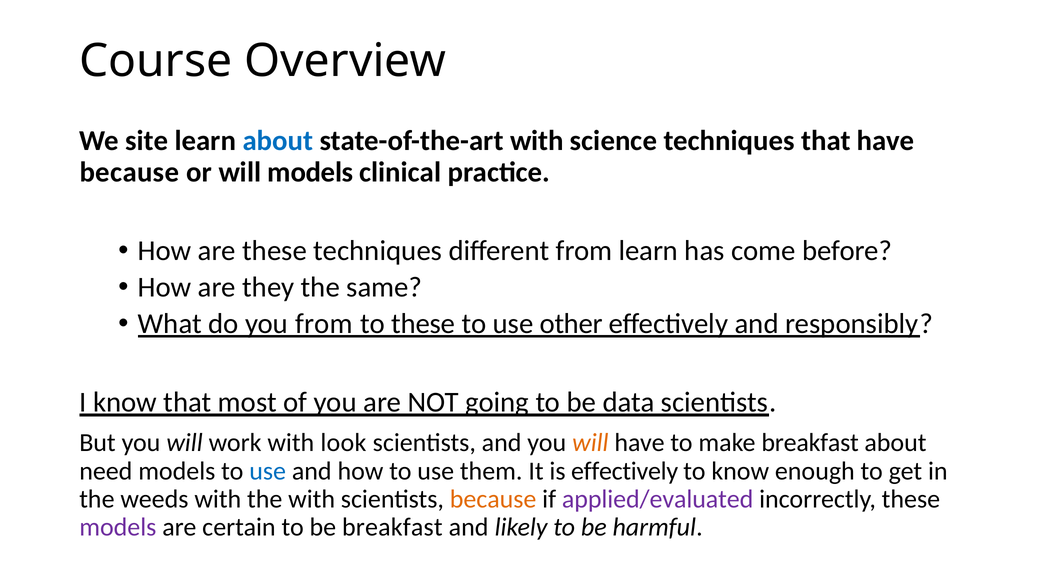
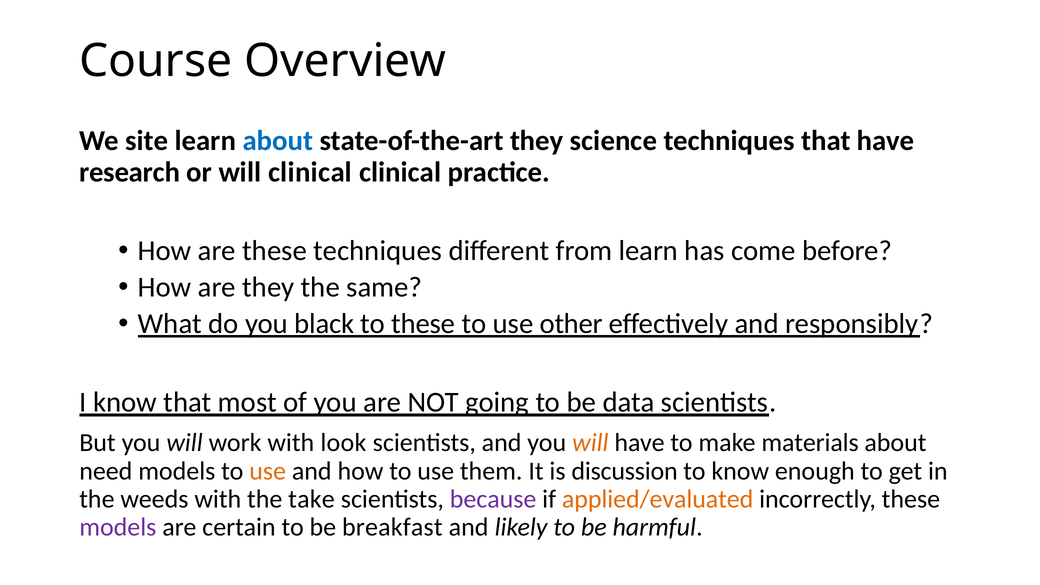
state-of-the-art with: with -> they
because at (129, 172): because -> research
will models: models -> clinical
you from: from -> black
make breakfast: breakfast -> materials
use at (268, 471) colour: blue -> orange
is effectively: effectively -> discussion
the with: with -> take
because at (493, 499) colour: orange -> purple
applied/evaluated colour: purple -> orange
